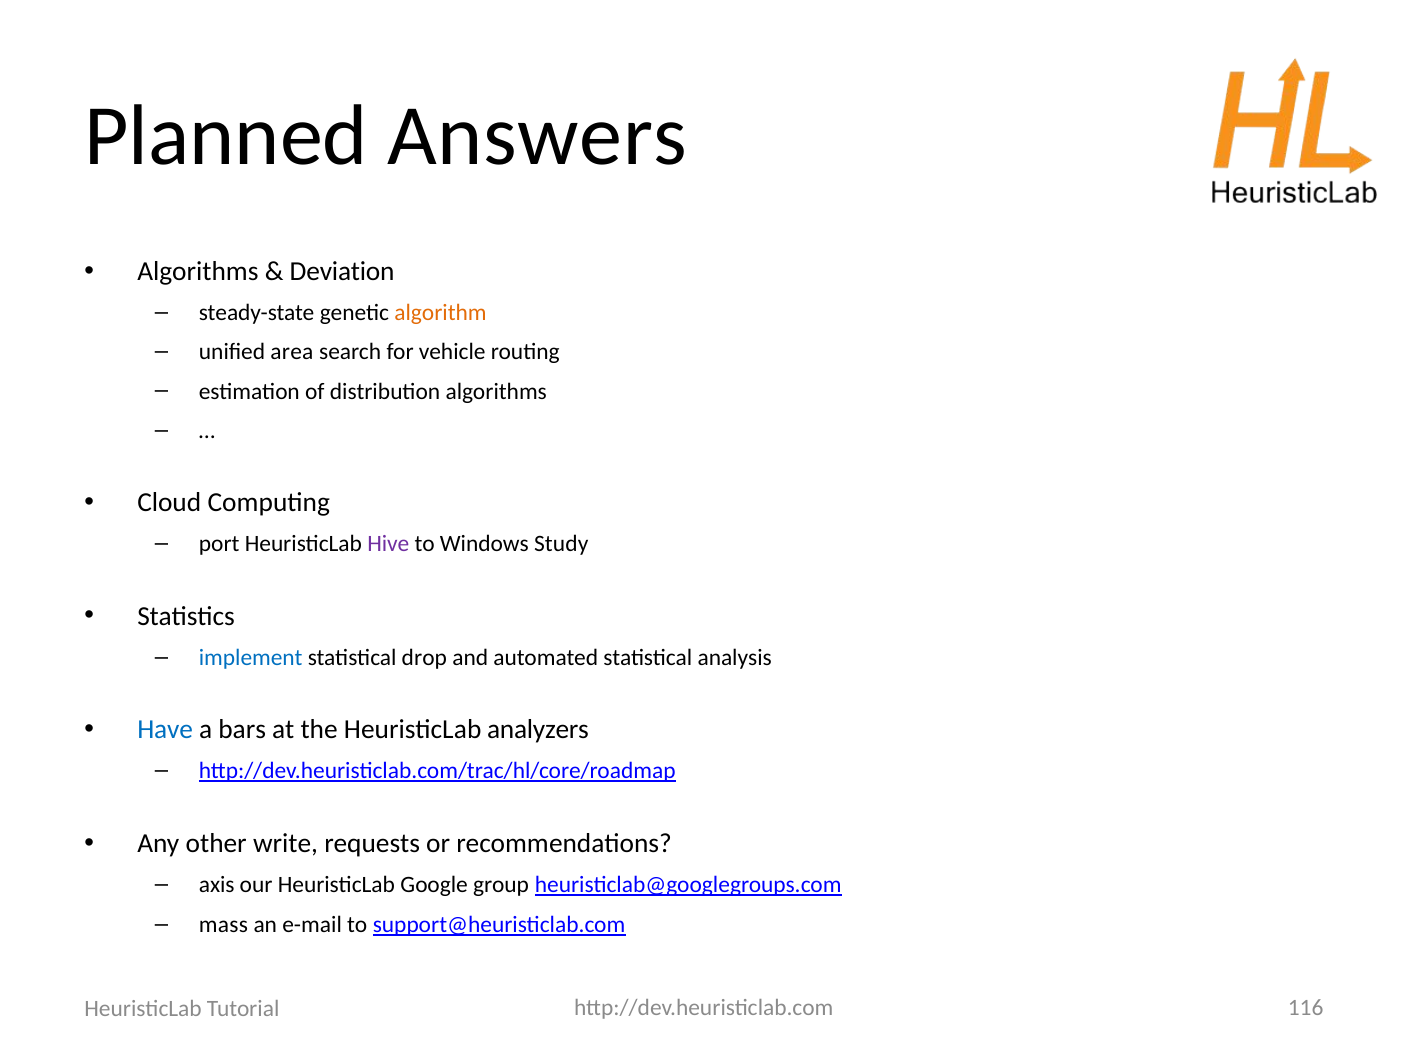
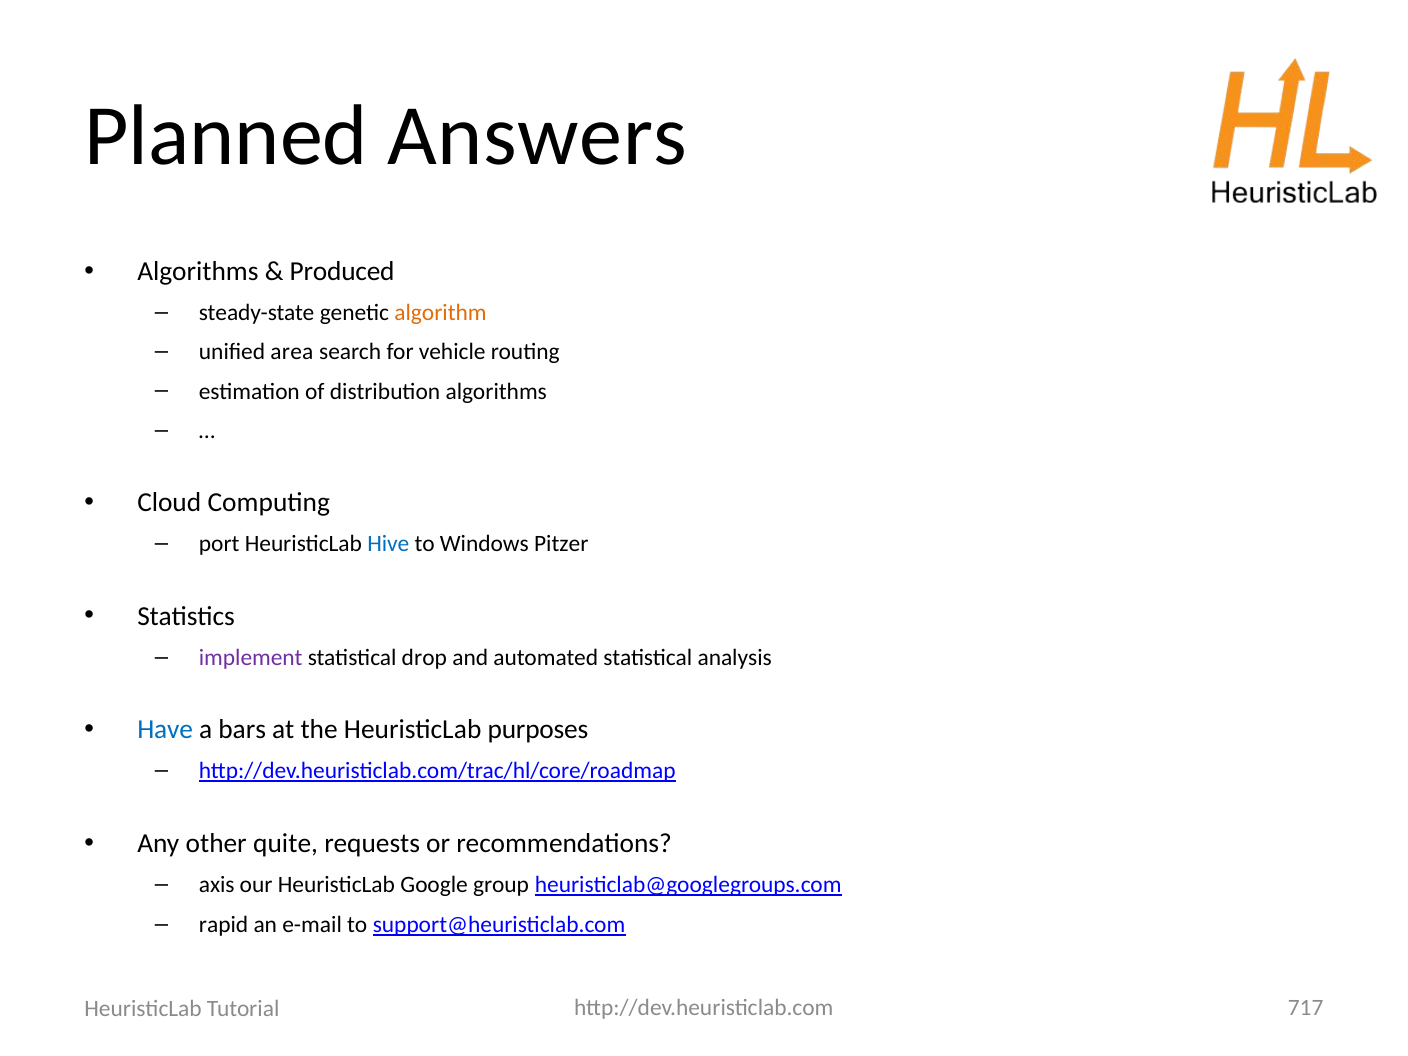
Deviation: Deviation -> Produced
Hive colour: purple -> blue
Study: Study -> Pitzer
implement colour: blue -> purple
analyzers: analyzers -> purposes
write: write -> quite
mass: mass -> rapid
116: 116 -> 717
